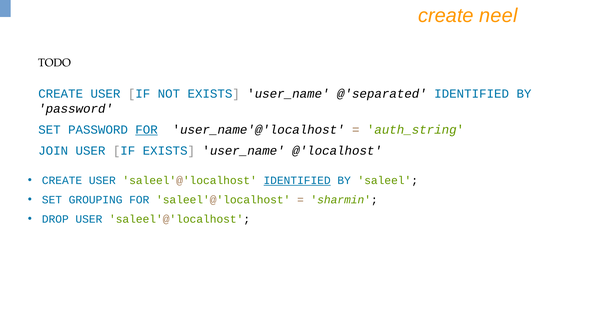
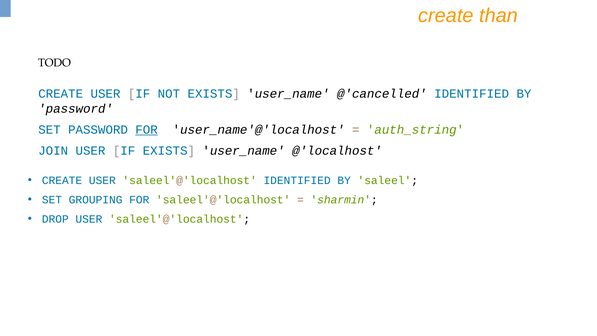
neel: neel -> than
@'separated: @'separated -> @'cancelled
IDENTIFIED at (297, 180) underline: present -> none
